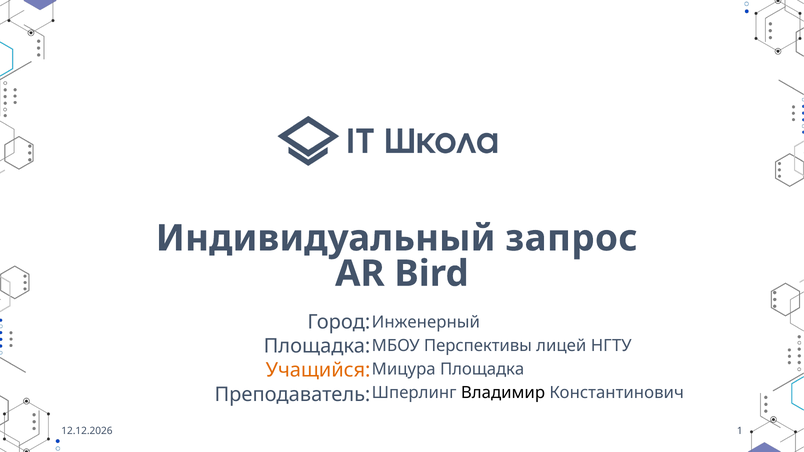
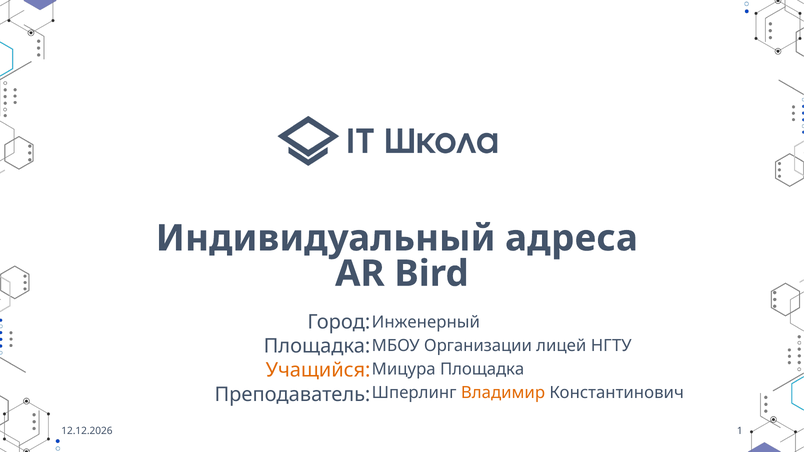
запрос: запрос -> адреса
Перспективы: Перспективы -> Организации
Владимир colour: black -> orange
